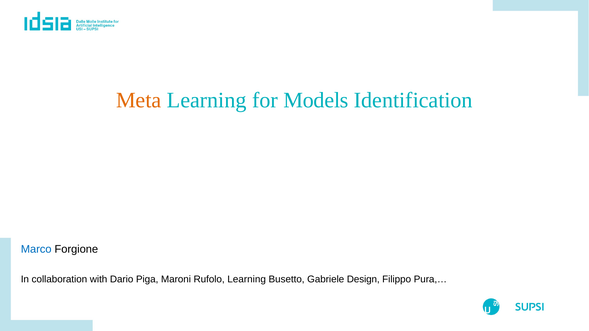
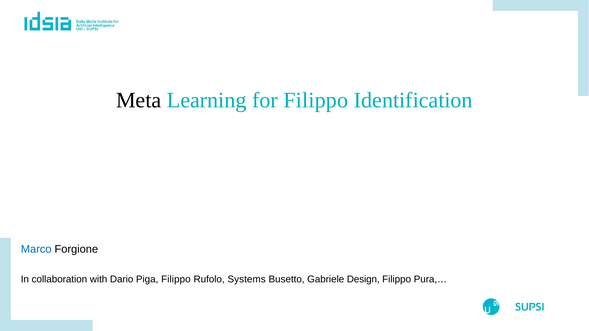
Meta colour: orange -> black
for Models: Models -> Filippo
Piga Maroni: Maroni -> Filippo
Rufolo Learning: Learning -> Systems
